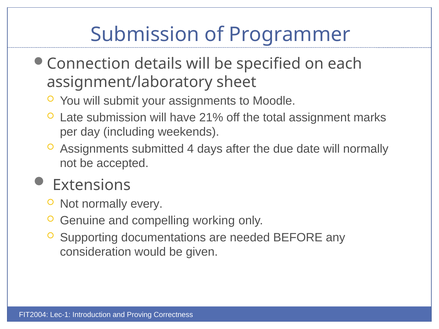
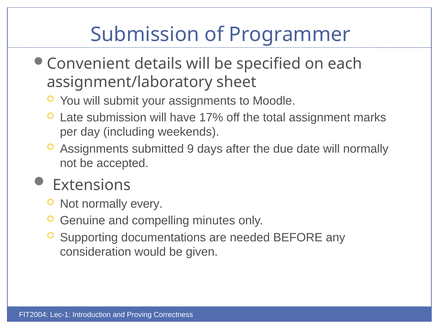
Connection: Connection -> Convenient
21%: 21% -> 17%
4: 4 -> 9
working: working -> minutes
